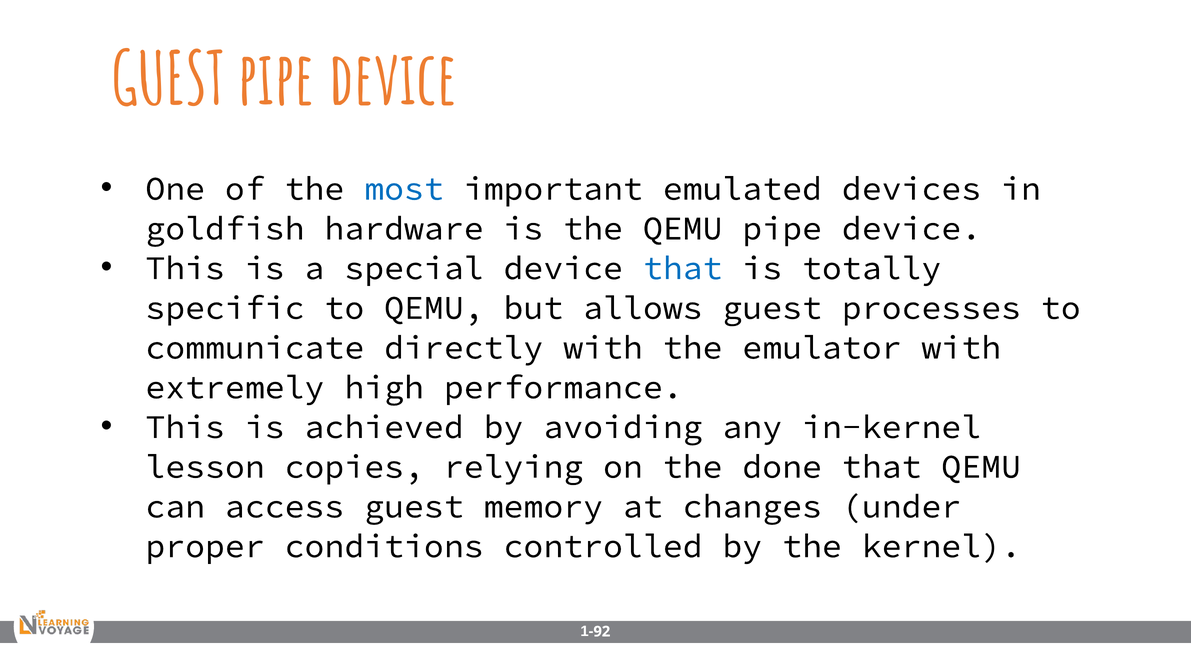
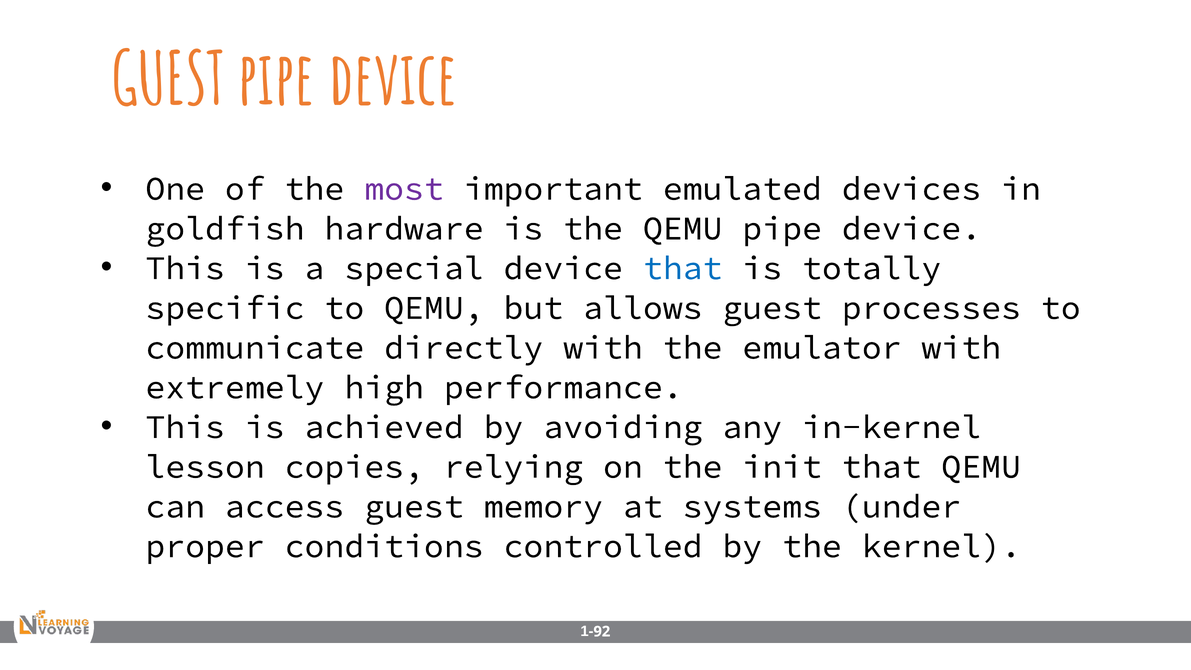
most colour: blue -> purple
done: done -> init
changes: changes -> systems
